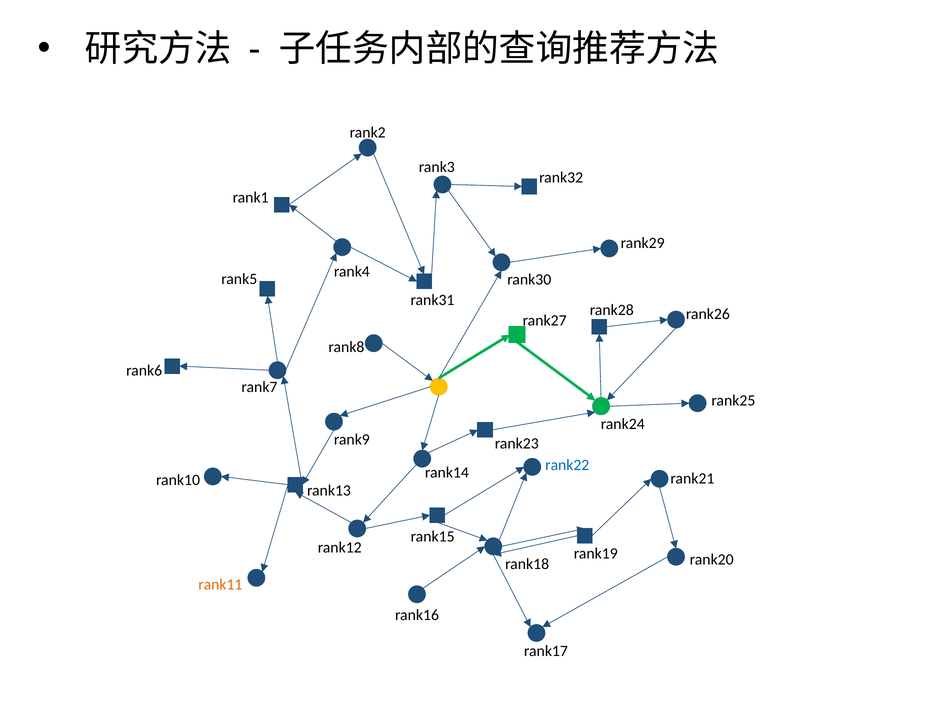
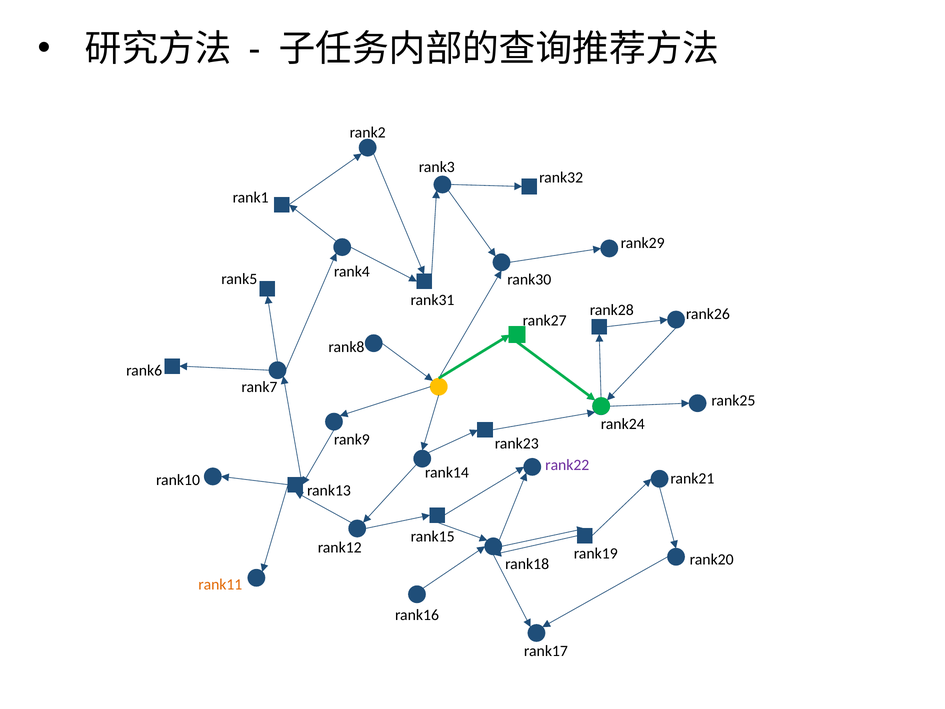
rank22 colour: blue -> purple
